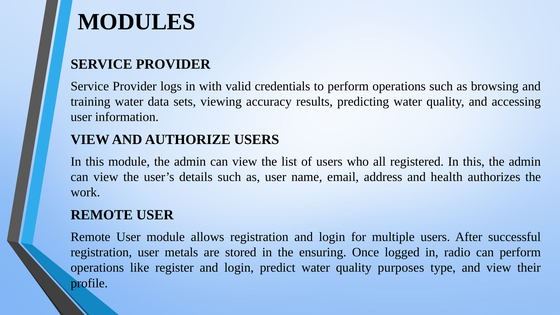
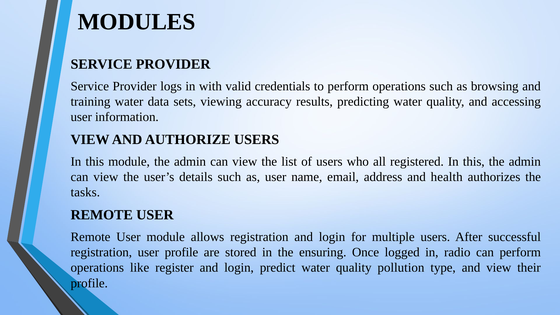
work: work -> tasks
user metals: metals -> profile
purposes: purposes -> pollution
